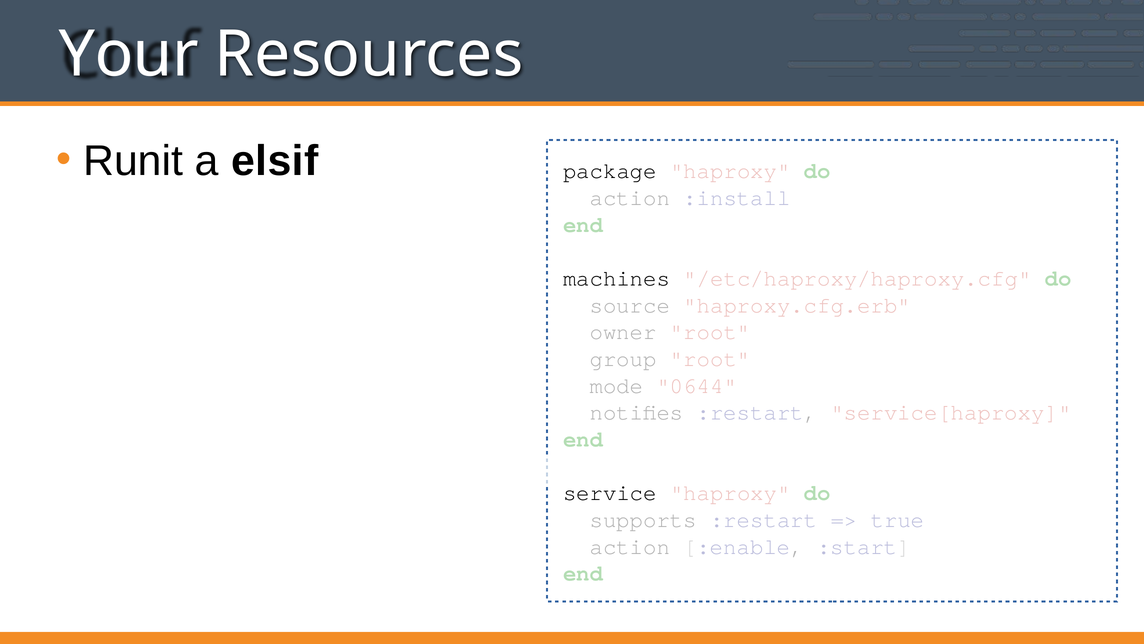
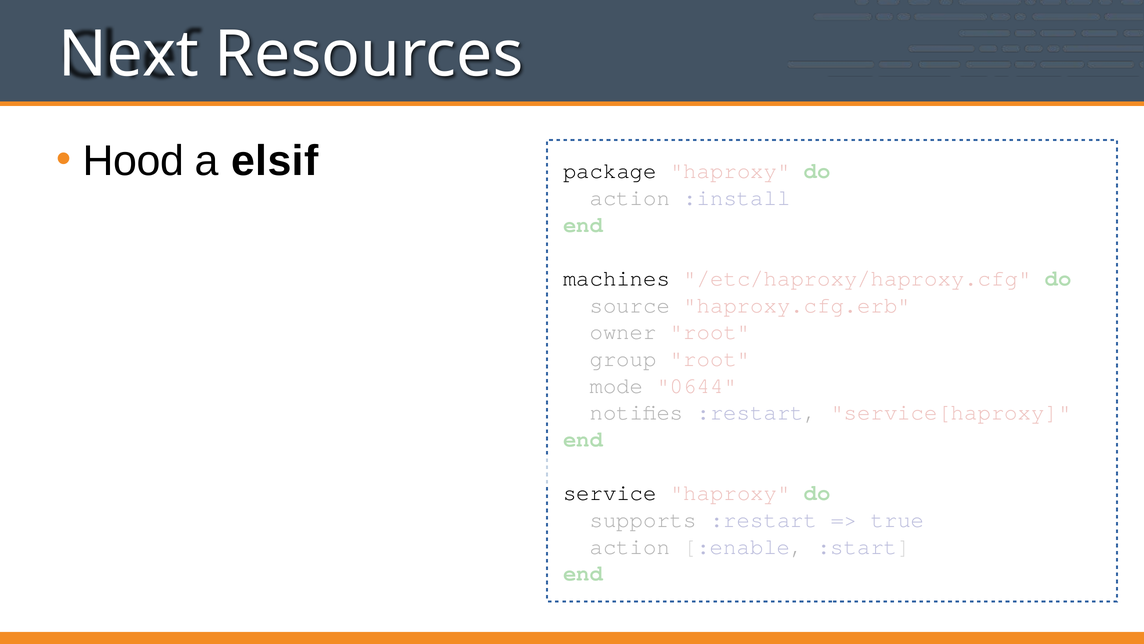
Your: Your -> Next
Runit: Runit -> Hood
